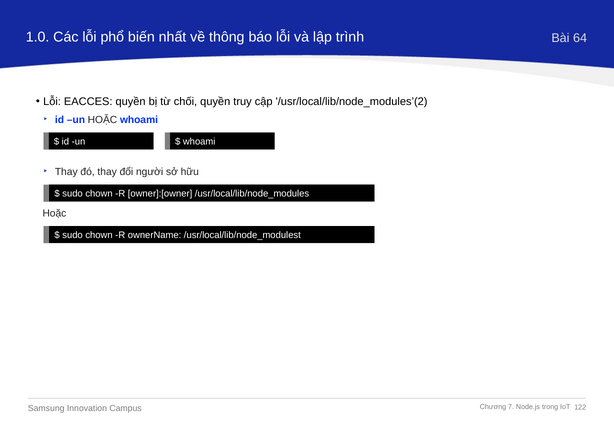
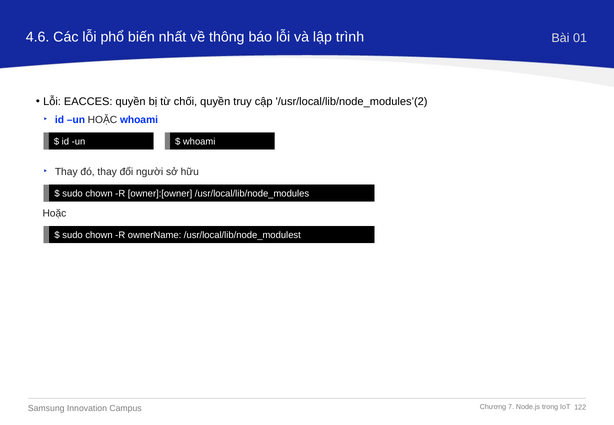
1.0: 1.0 -> 4.6
64: 64 -> 01
